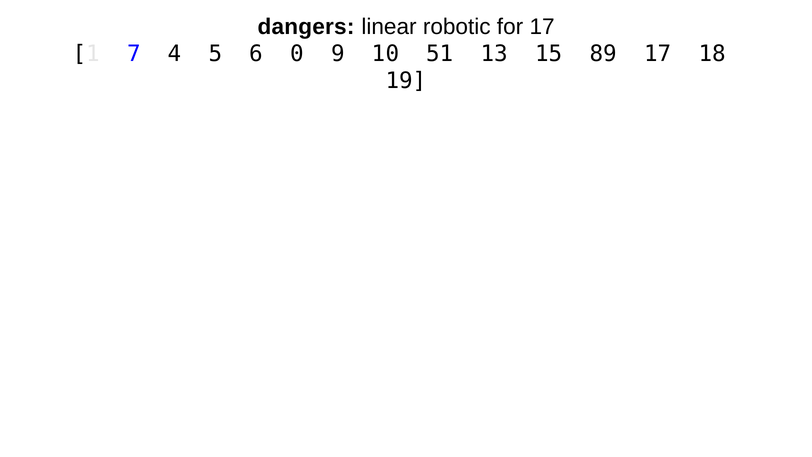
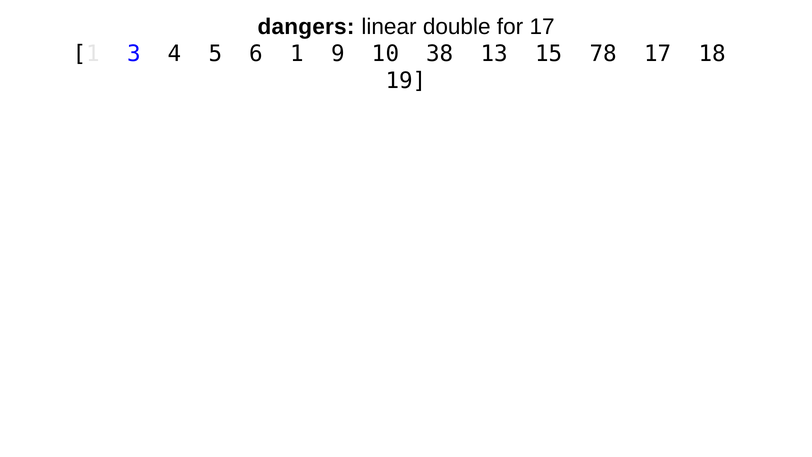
robotic: robotic -> double
7: 7 -> 3
6 0: 0 -> 1
51: 51 -> 38
89: 89 -> 78
